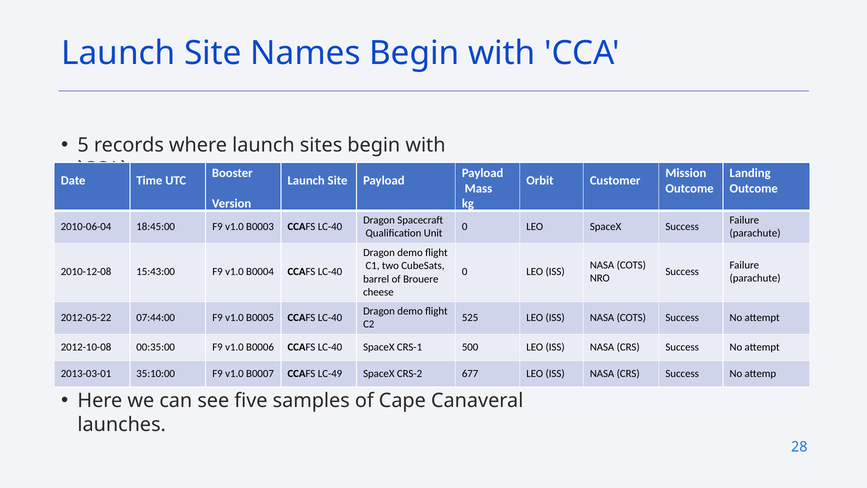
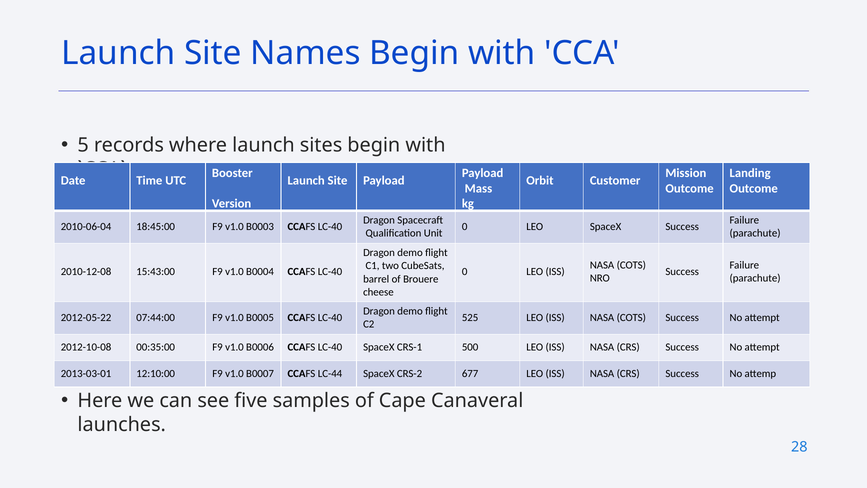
35:10:00: 35:10:00 -> 12:10:00
LC-49: LC-49 -> LC-44
